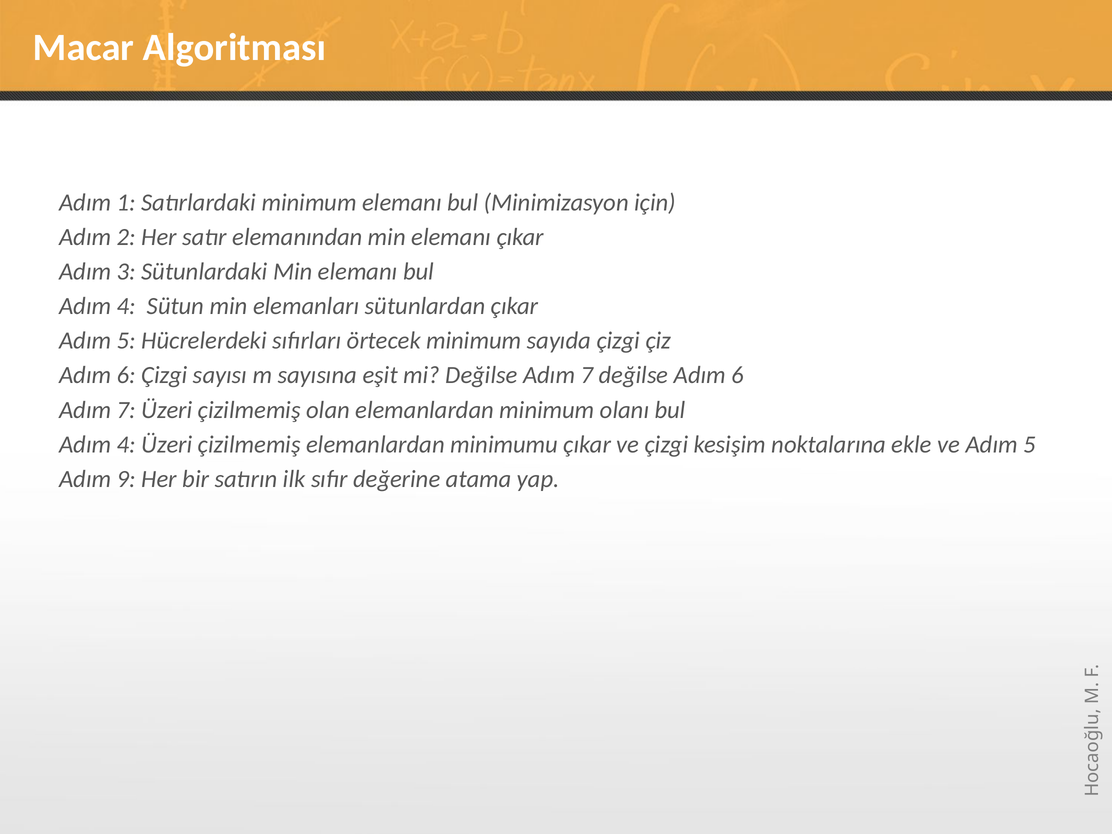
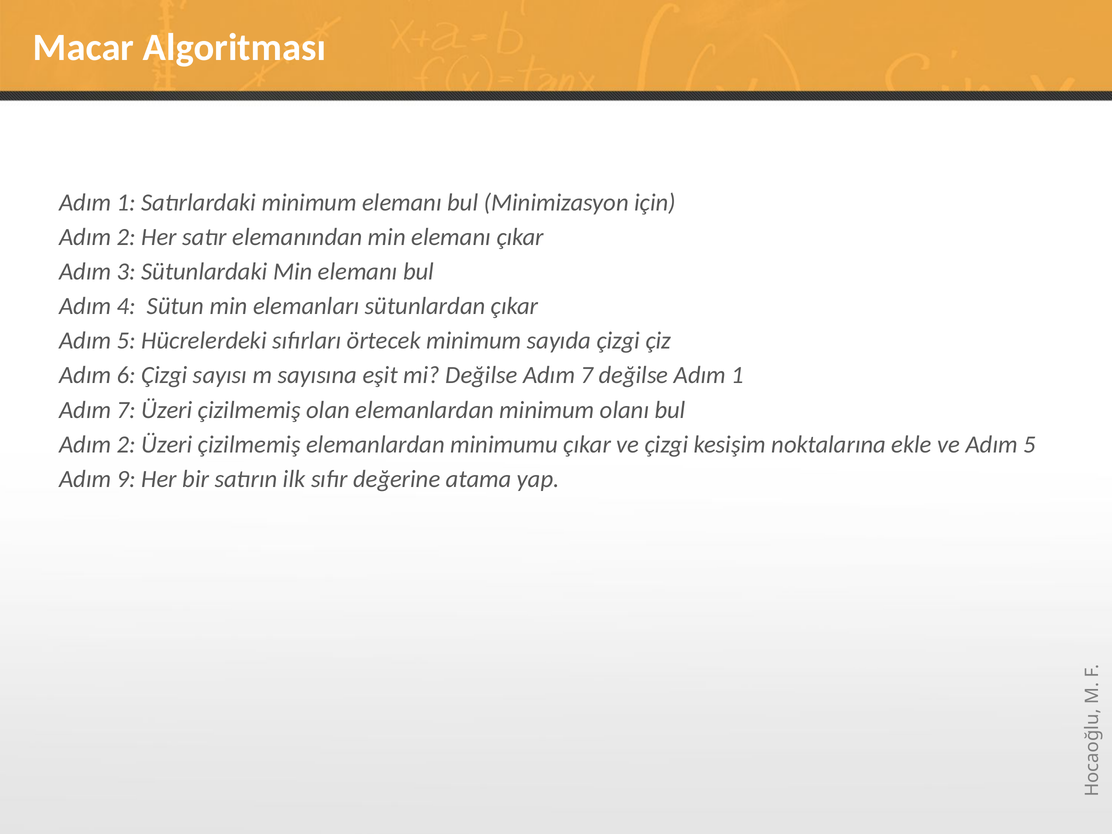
değilse Adım 6: 6 -> 1
4 at (126, 444): 4 -> 2
